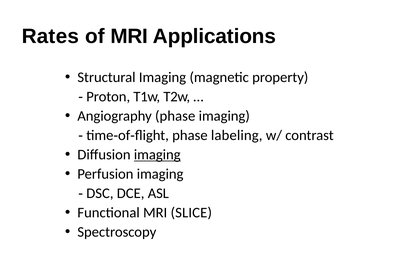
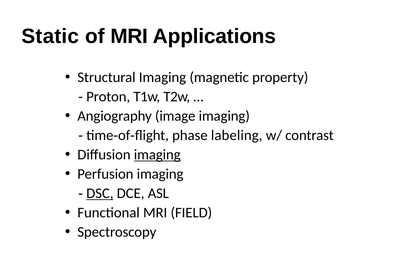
Rates: Rates -> Static
Angiography phase: phase -> image
DSC underline: none -> present
SLICE: SLICE -> FIELD
